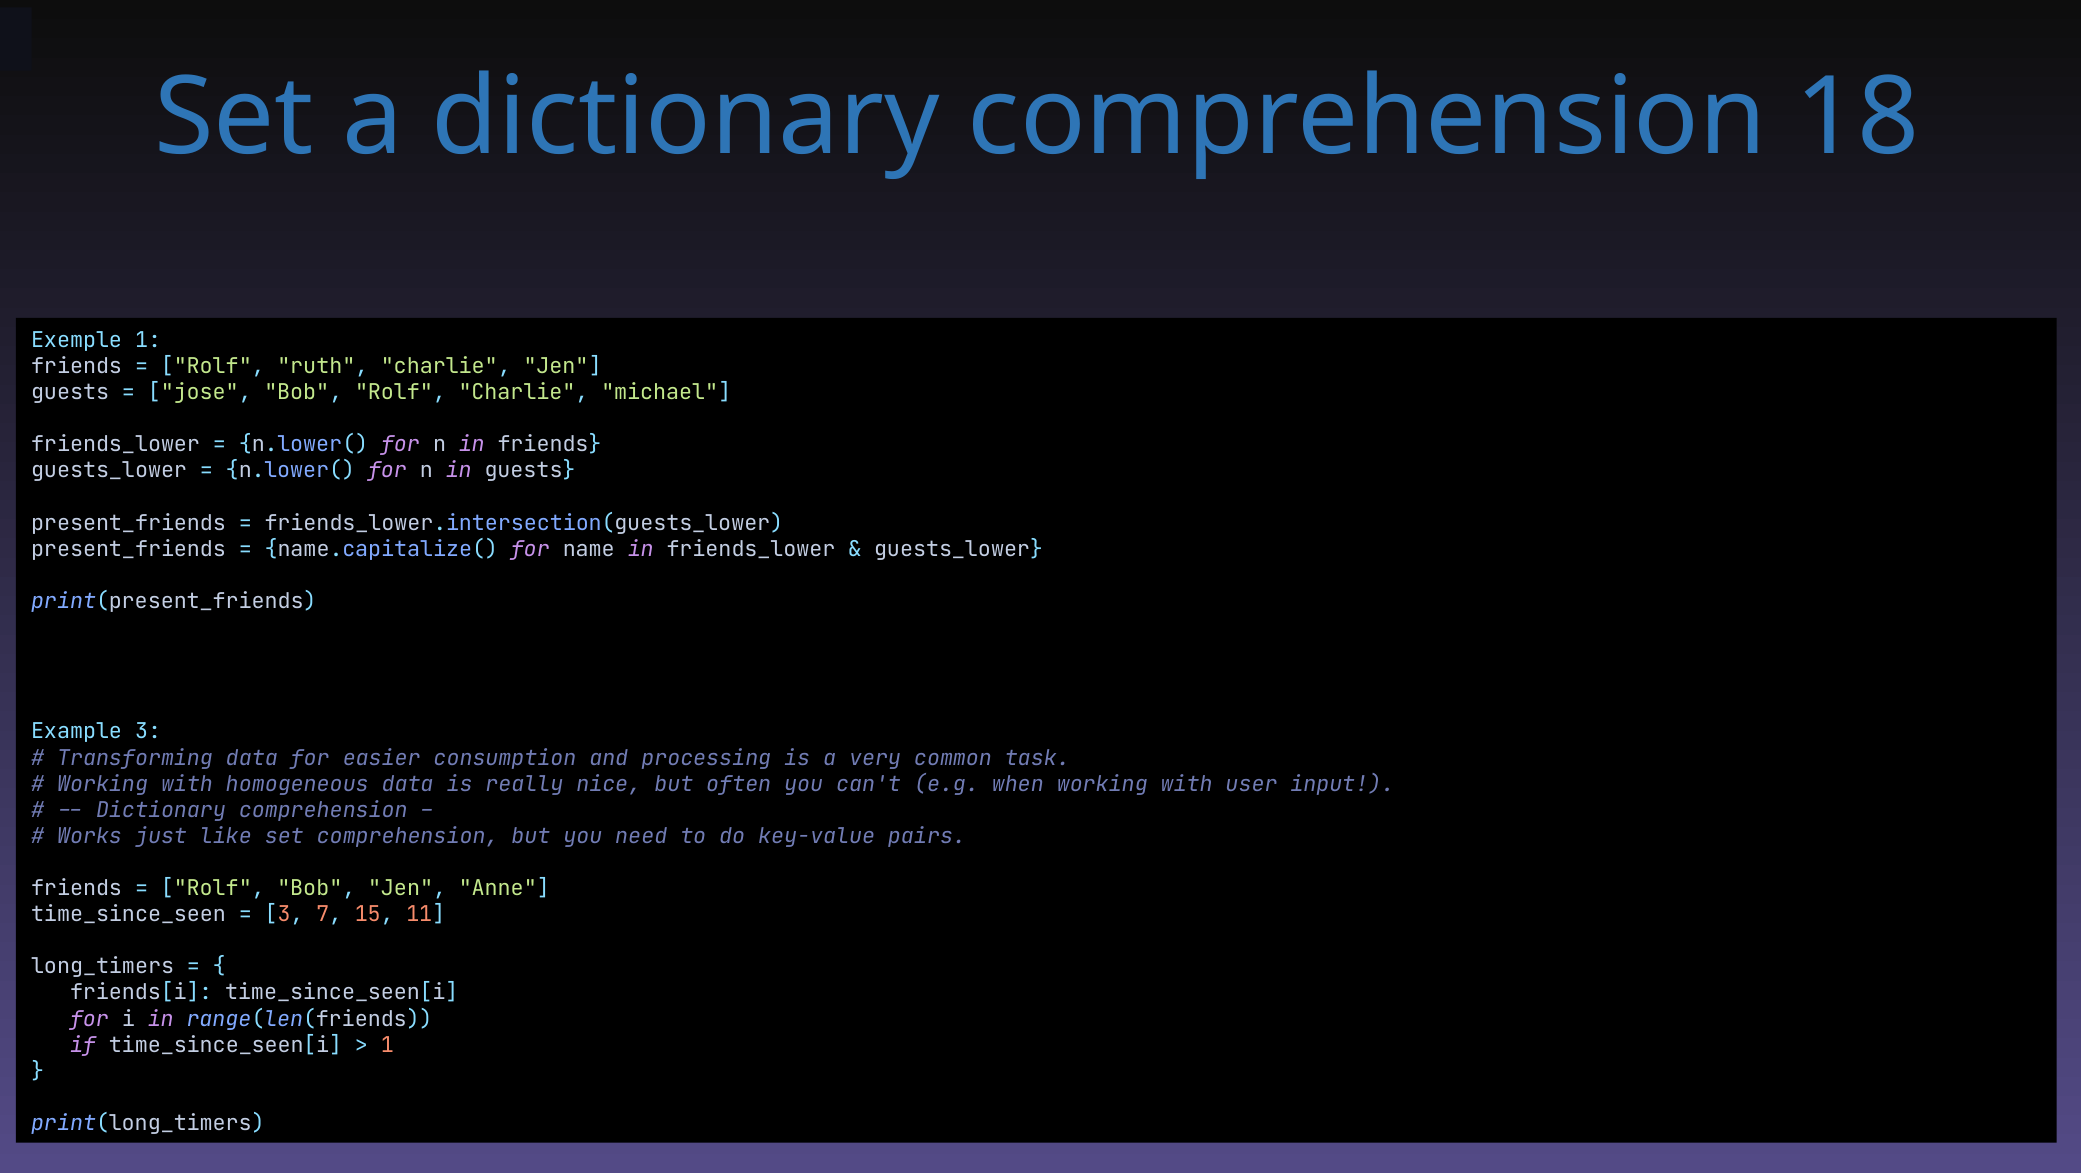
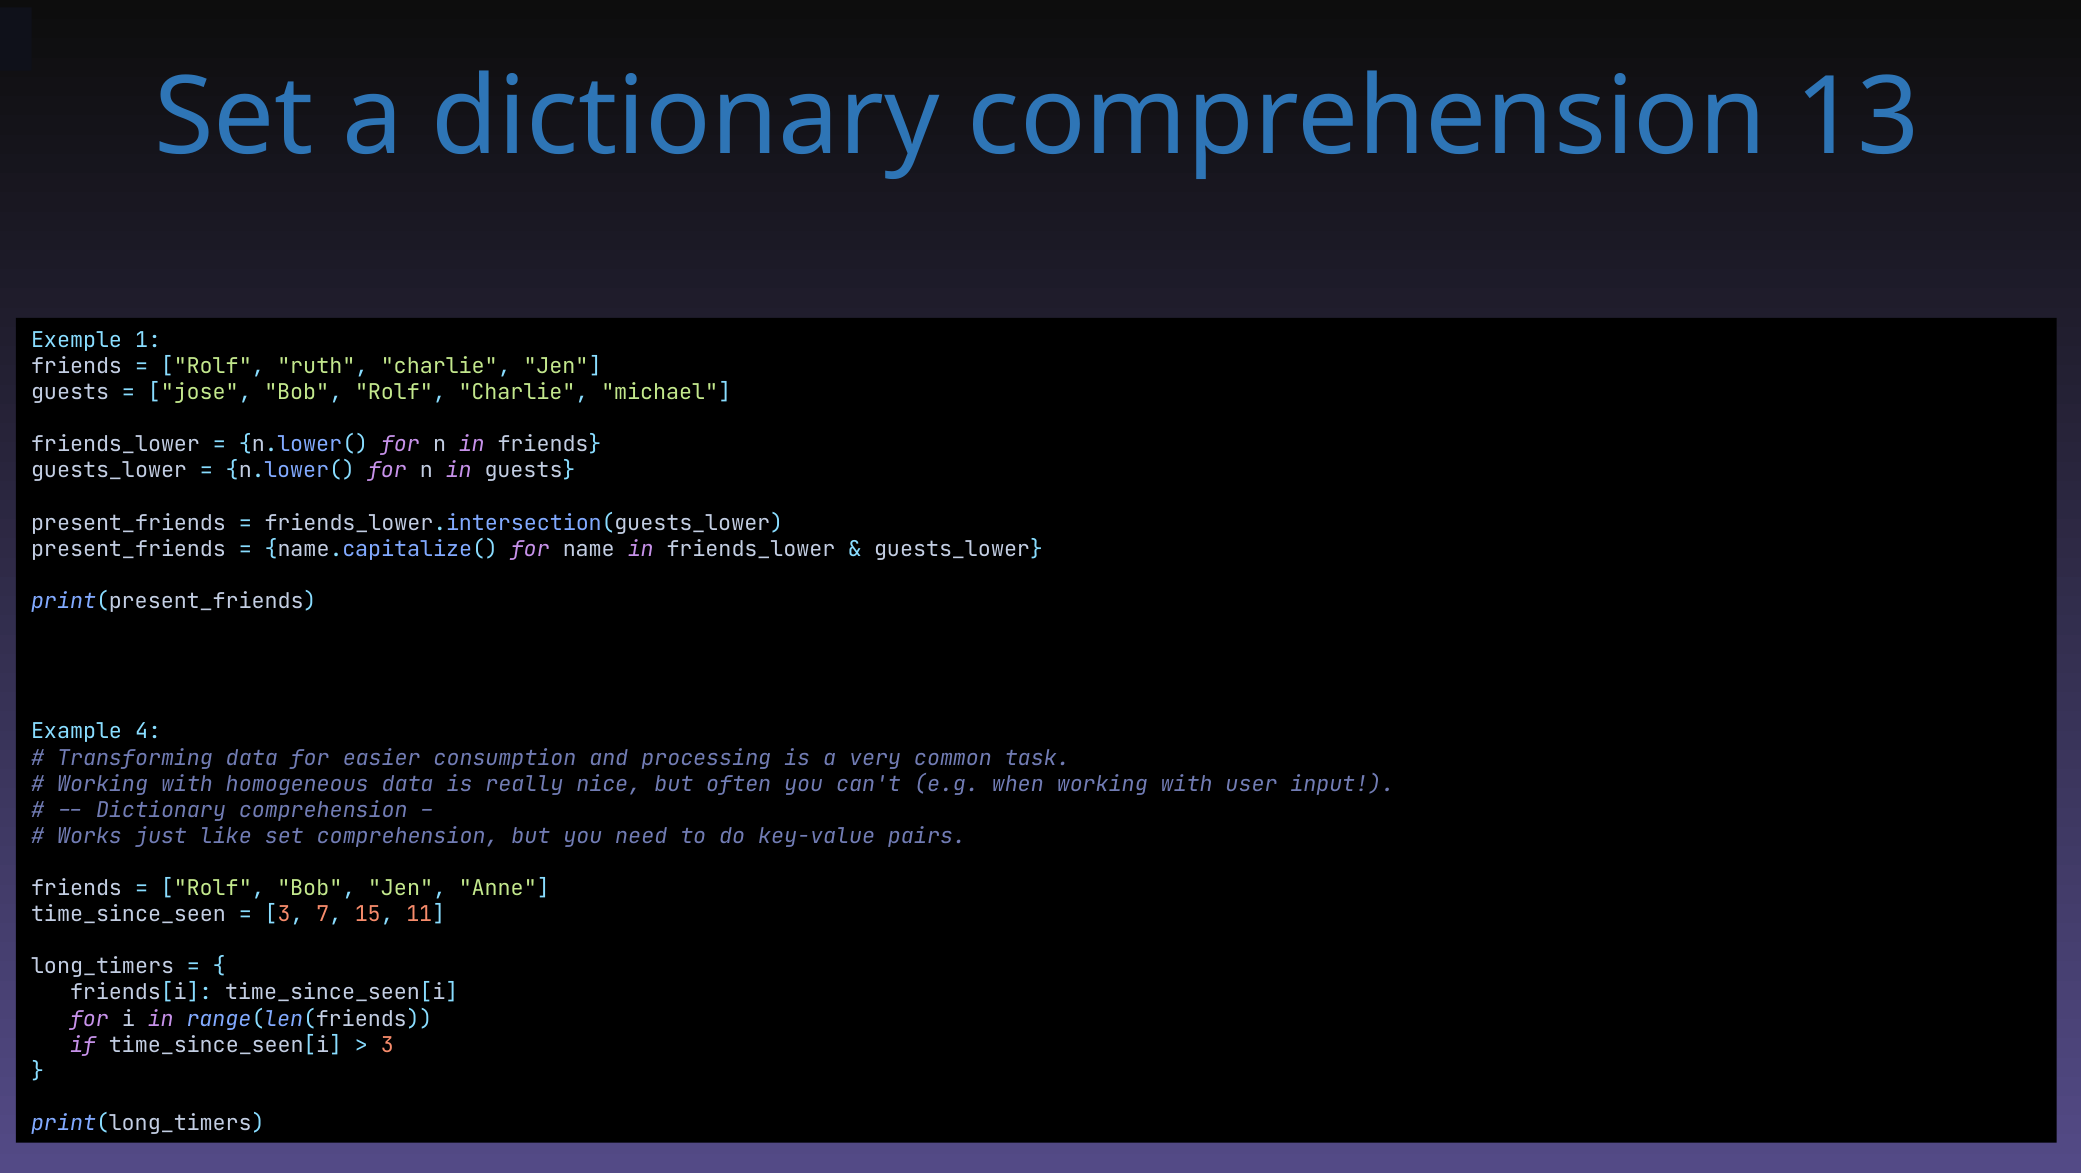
18: 18 -> 13
Example 3: 3 -> 4
1 at (387, 1045): 1 -> 3
